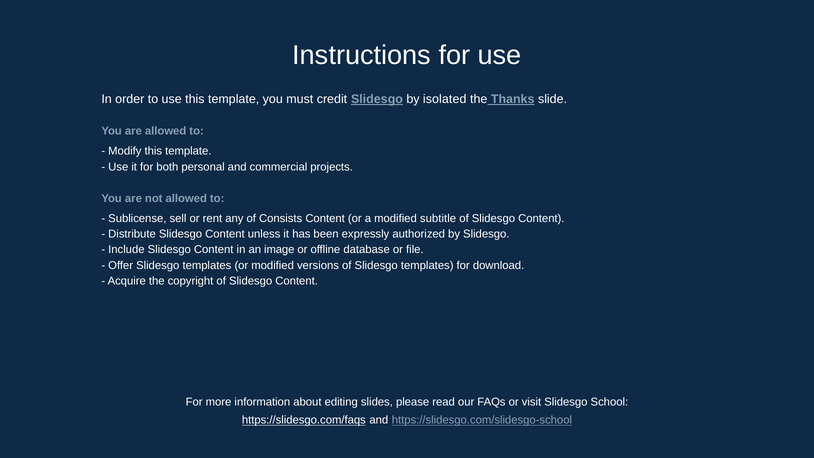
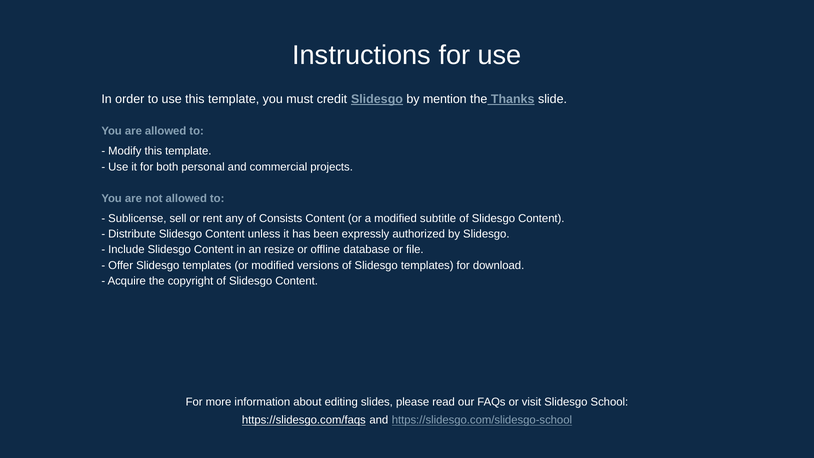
isolated: isolated -> mention
image: image -> resize
